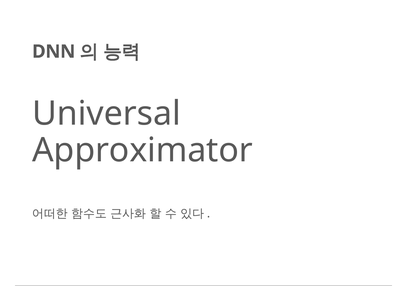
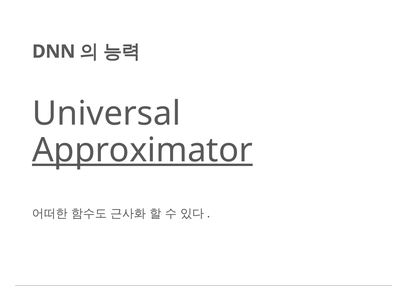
Approximator underline: none -> present
